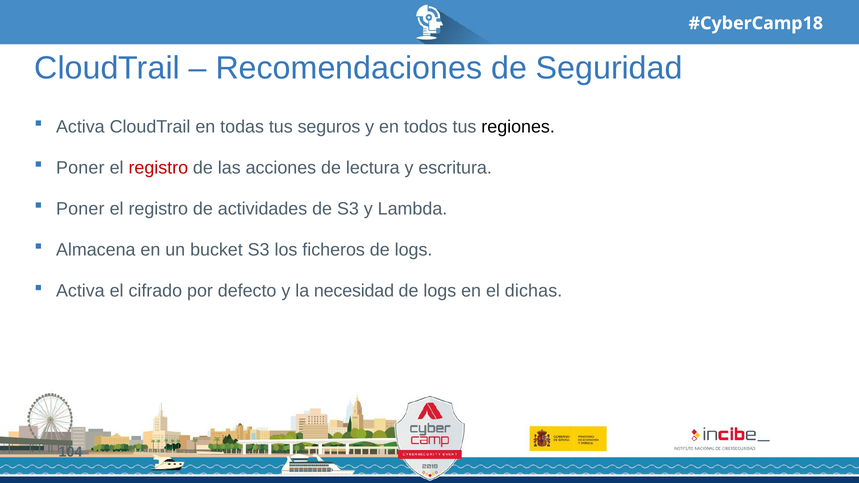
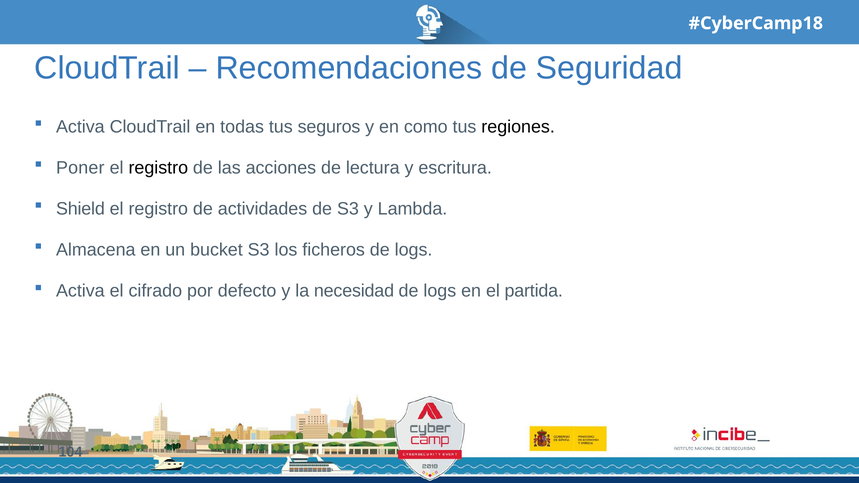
todos: todos -> como
registro at (158, 168) colour: red -> black
Poner at (80, 209): Poner -> Shield
dichas: dichas -> partida
